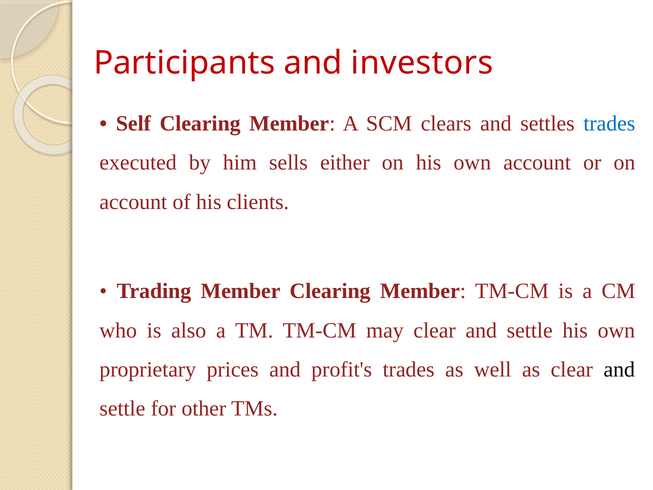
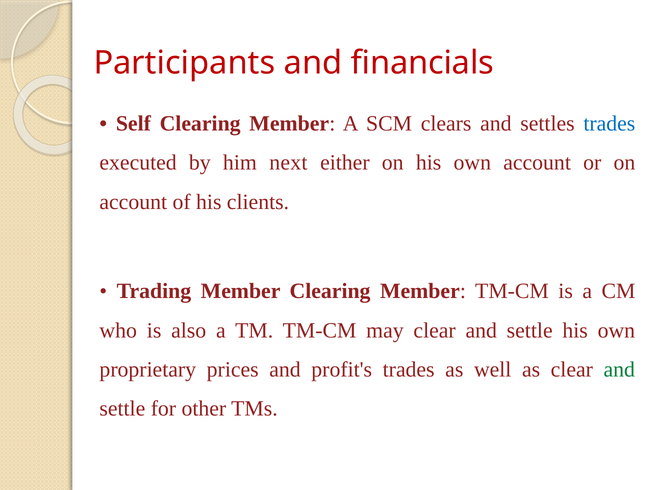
investors: investors -> financials
sells: sells -> next
and at (619, 369) colour: black -> green
